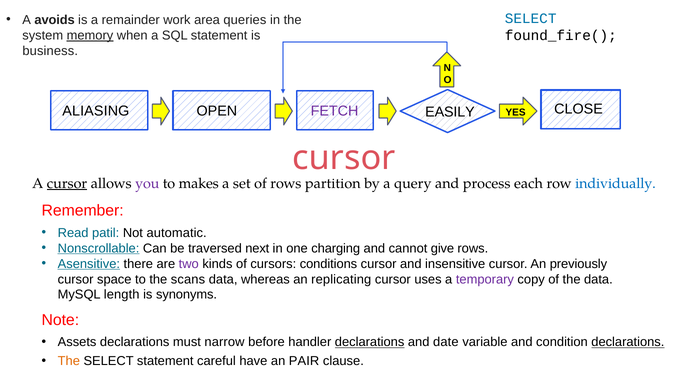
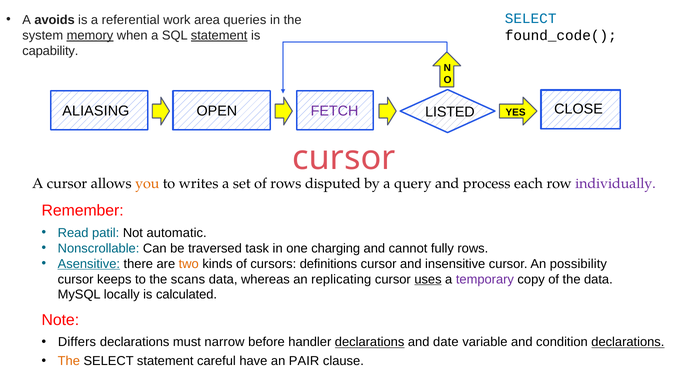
remainder: remainder -> referential
statement at (219, 35) underline: none -> present
found_fire(: found_fire( -> found_code(
business: business -> capability
EASILY: EASILY -> LISTED
cursor at (67, 183) underline: present -> none
you colour: purple -> orange
makes: makes -> writes
partition: partition -> disputed
individually colour: blue -> purple
Nonscrollable underline: present -> none
next: next -> task
give: give -> fully
two colour: purple -> orange
conditions: conditions -> definitions
previously: previously -> possibility
space: space -> keeps
uses underline: none -> present
length: length -> locally
synonyms: synonyms -> calculated
Assets: Assets -> Differs
